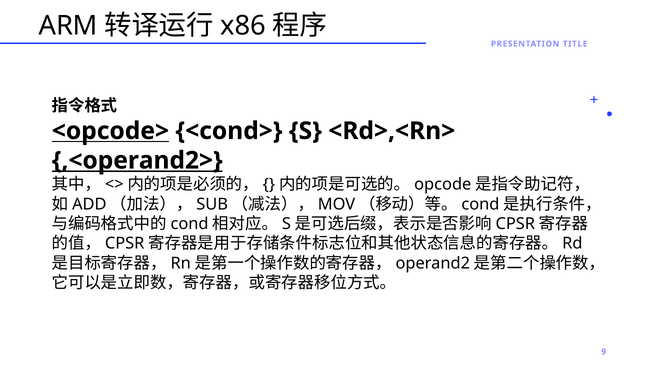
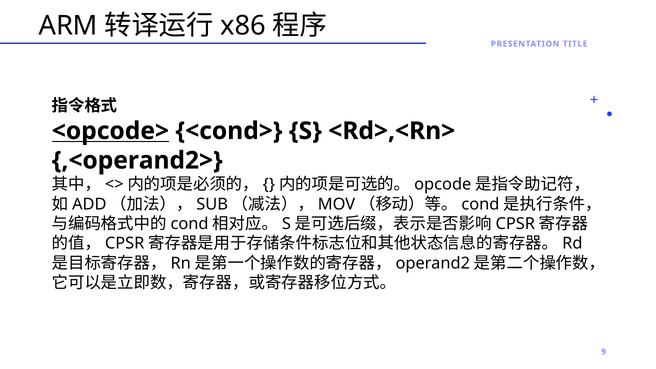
,<operand2> underline: present -> none
